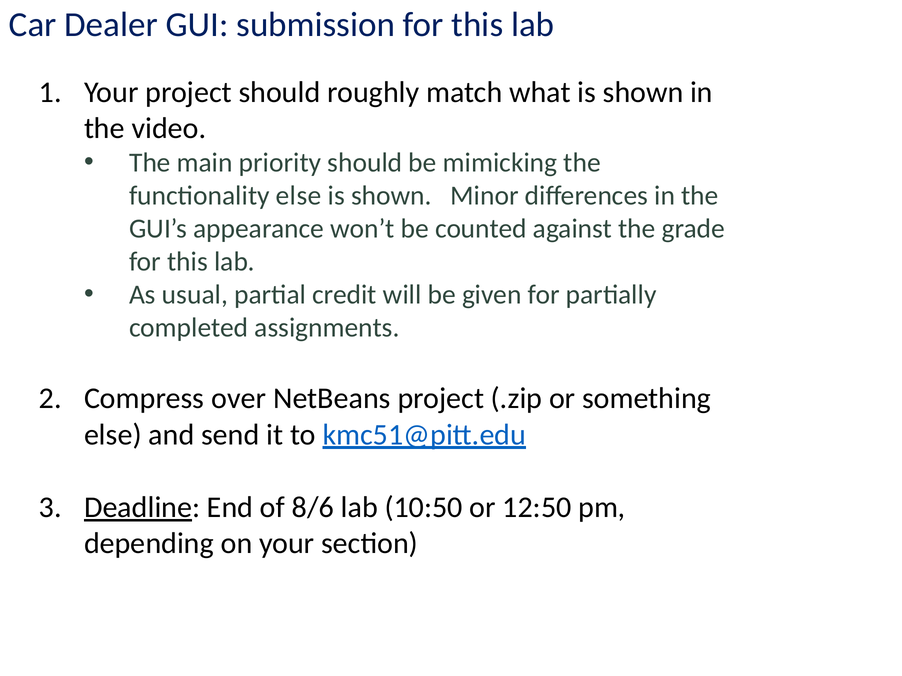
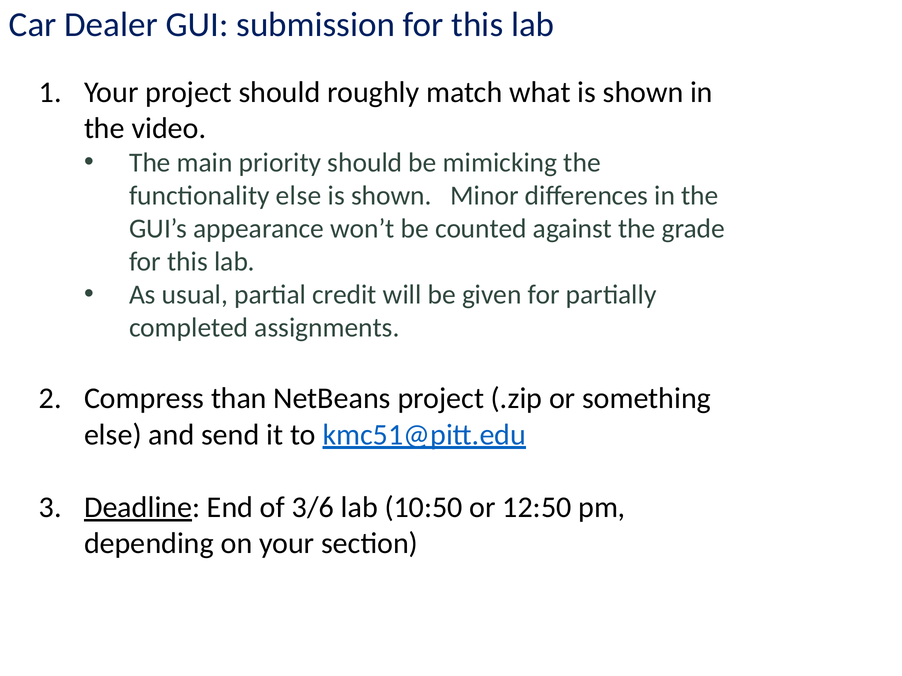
over: over -> than
8/6: 8/6 -> 3/6
